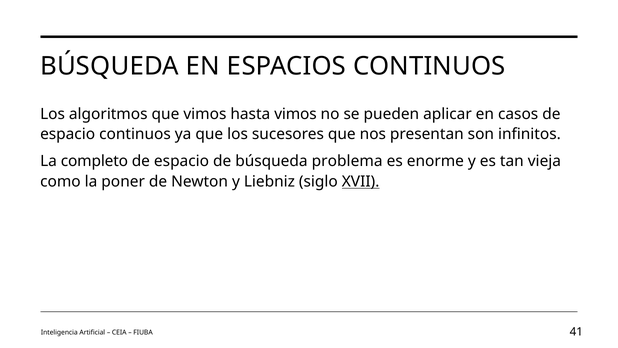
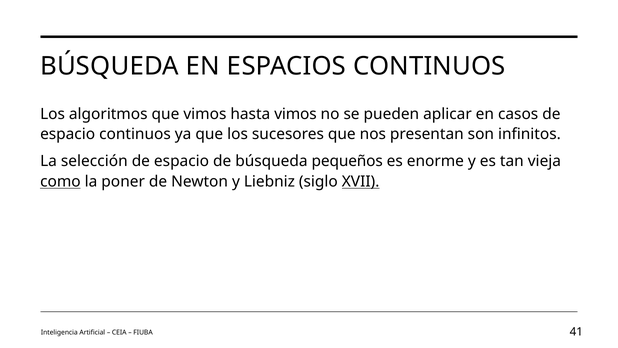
completo: completo -> selección
problema: problema -> pequeños
como underline: none -> present
